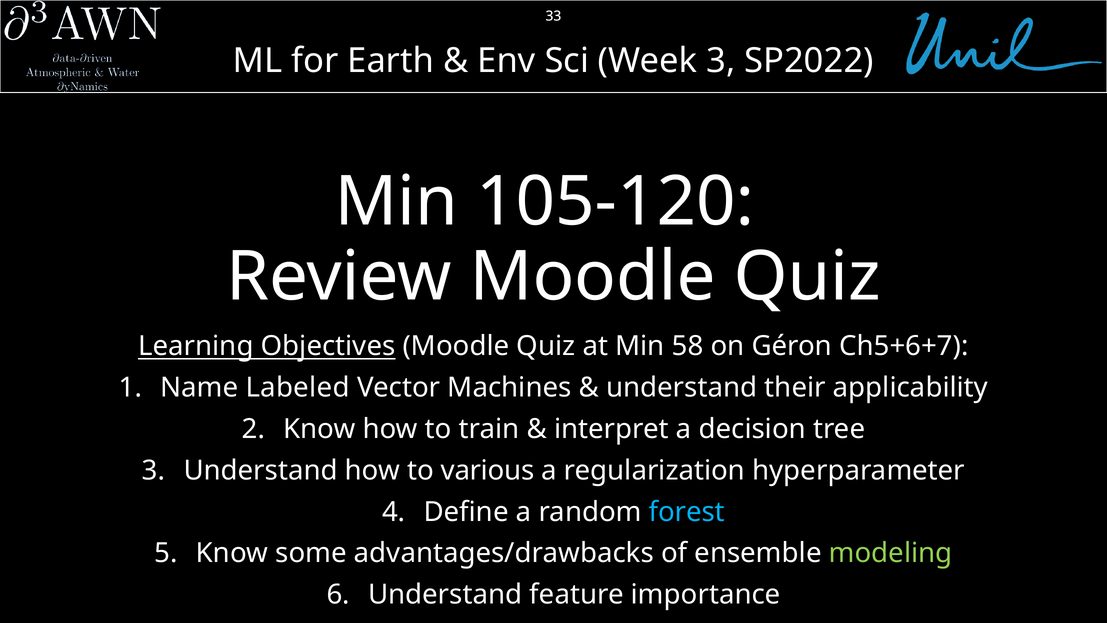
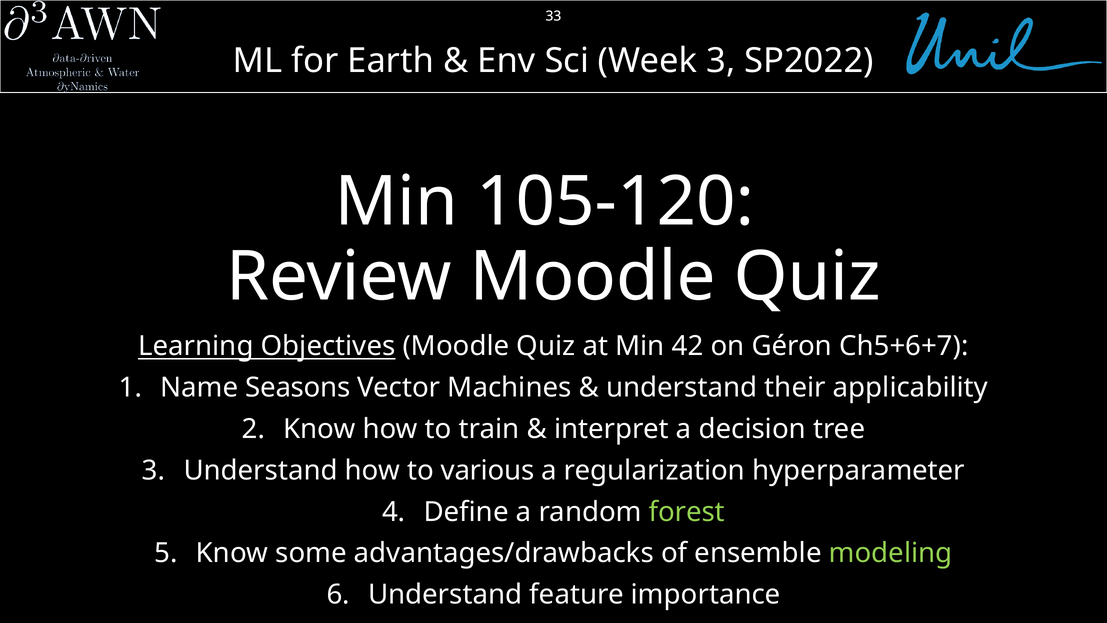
58: 58 -> 42
Labeled: Labeled -> Seasons
forest colour: light blue -> light green
